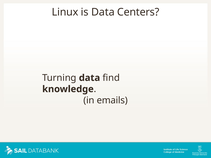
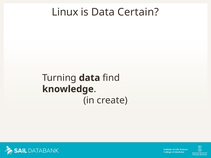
Centers: Centers -> Certain
emails: emails -> create
